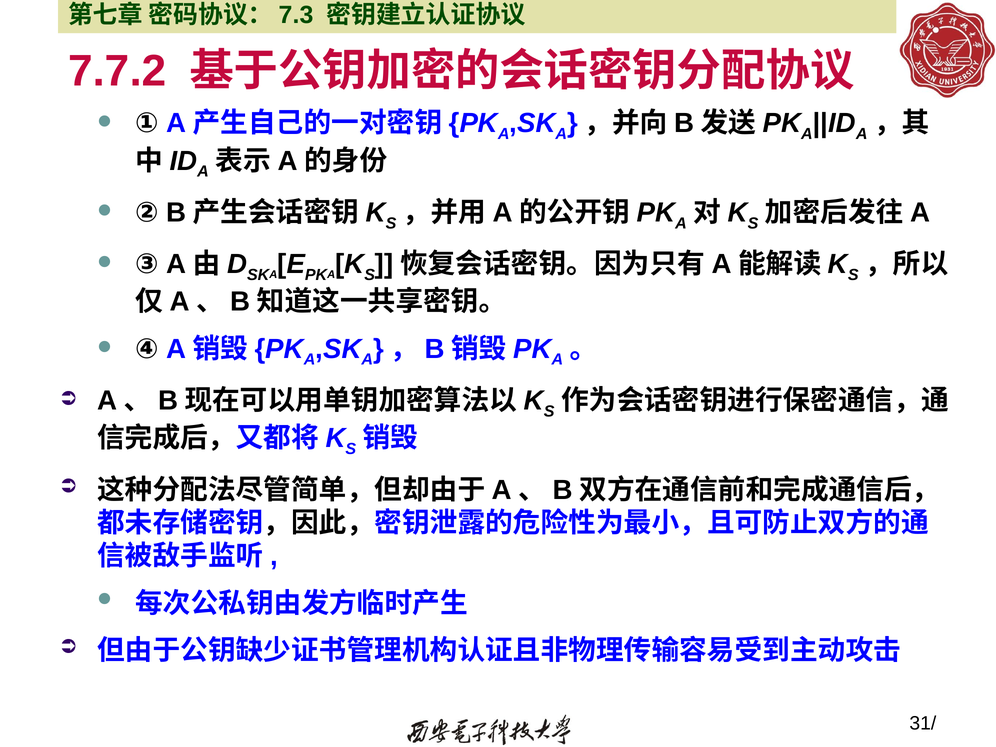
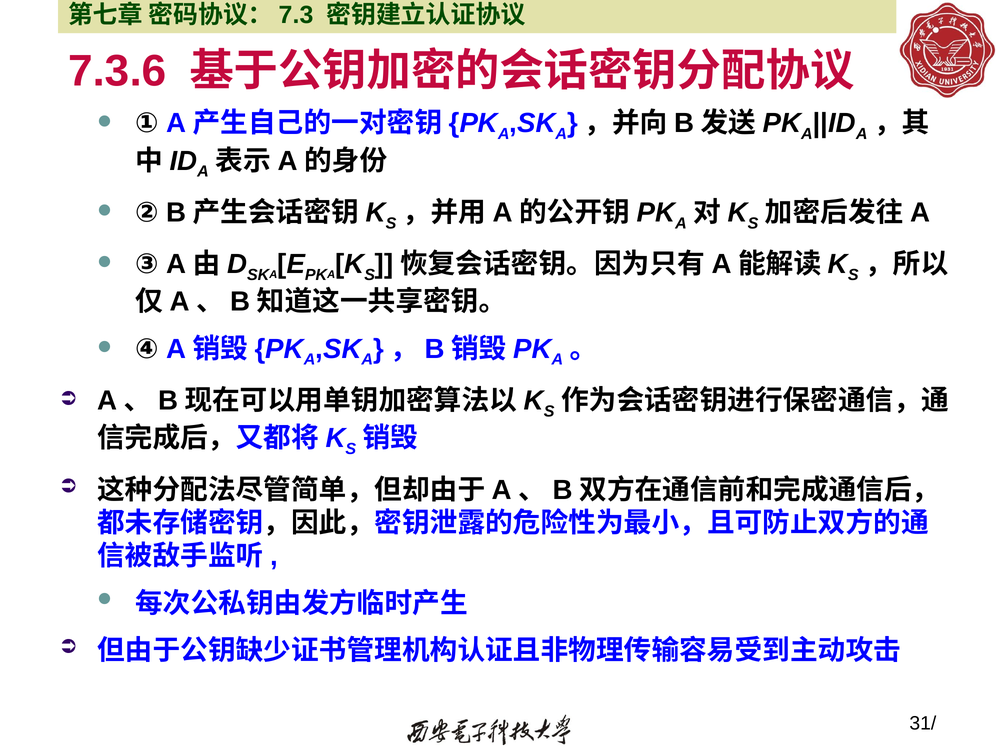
7.7.2: 7.7.2 -> 7.3.6
